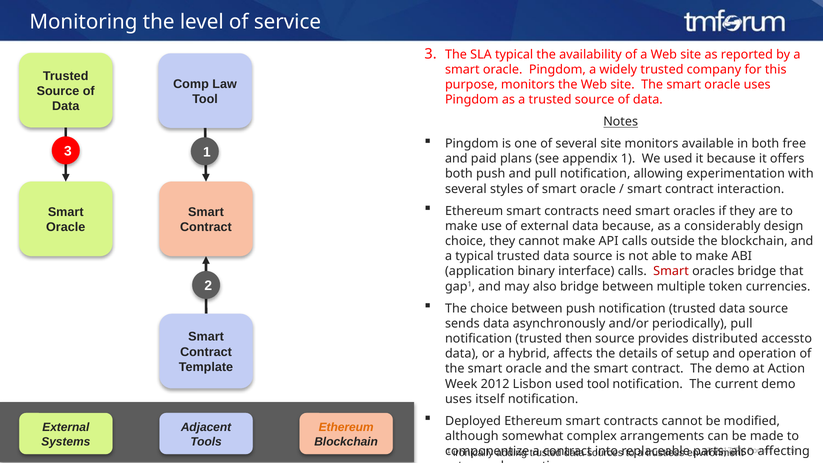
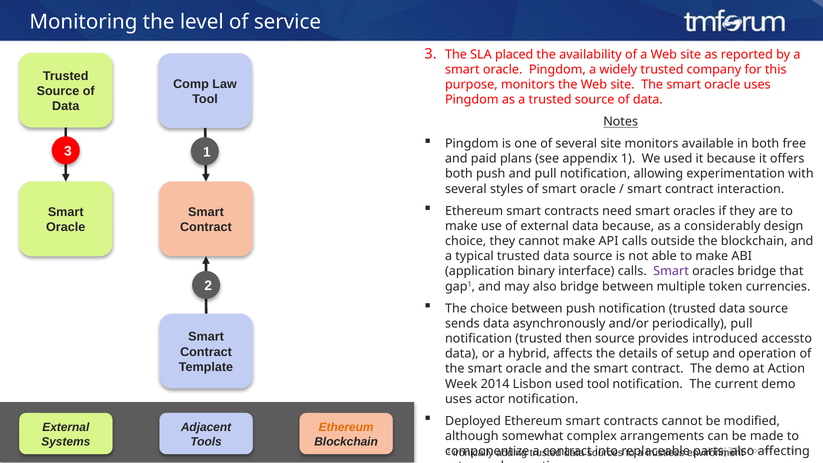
SLA typical: typical -> placed
Smart at (671, 271) colour: red -> purple
distributed: distributed -> introduced
2012: 2012 -> 2014
itself: itself -> actor
